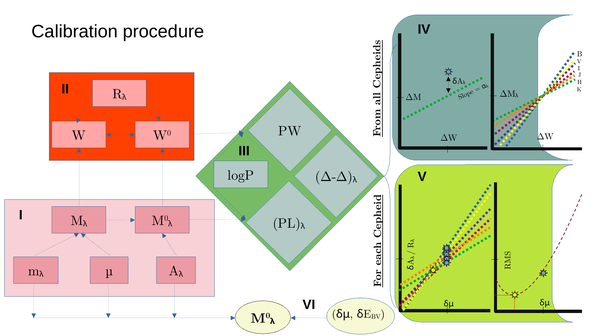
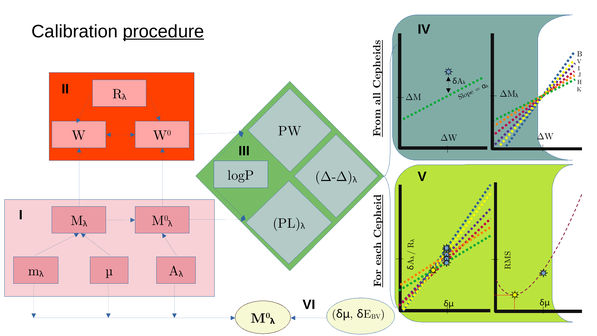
procedure underline: none -> present
